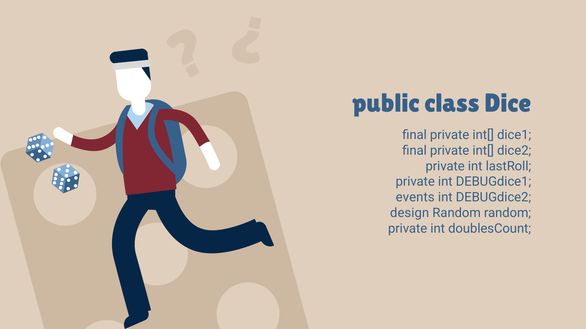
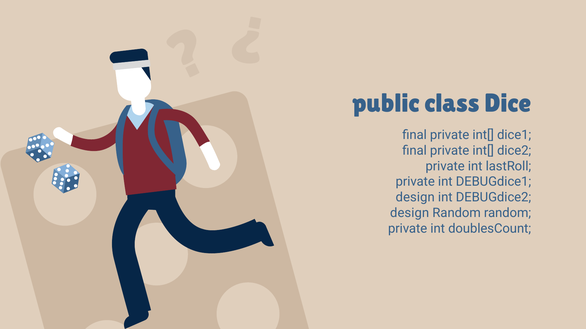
events at (415, 198): events -> design
